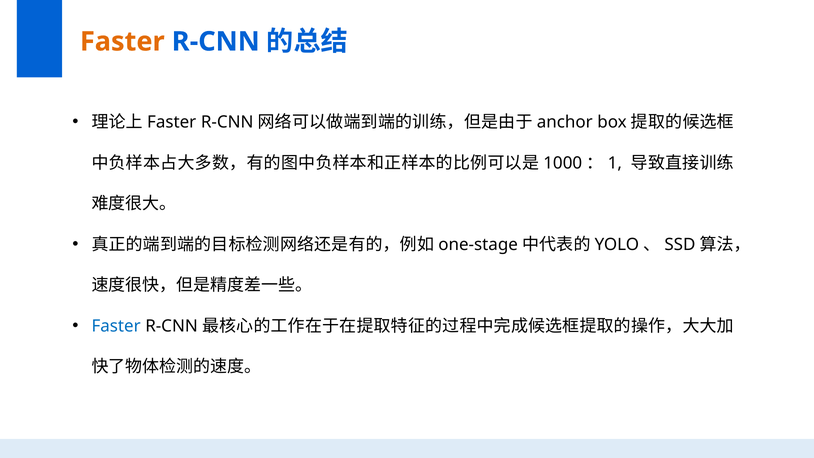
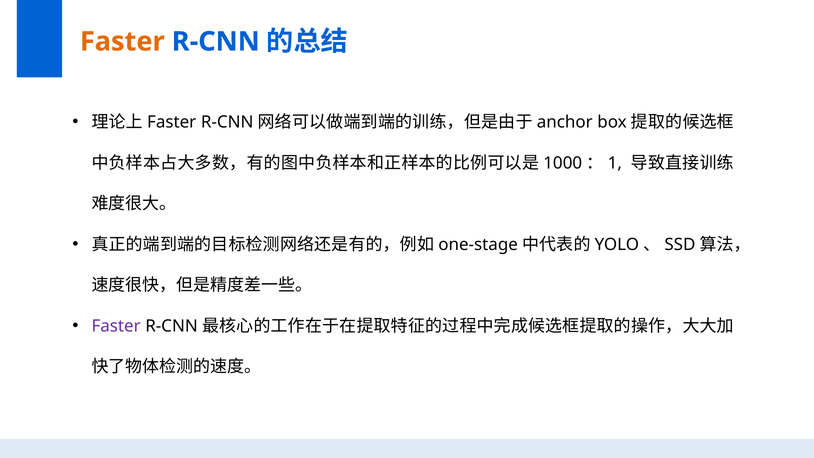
Faster at (116, 326) colour: blue -> purple
